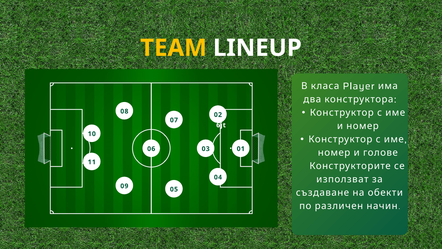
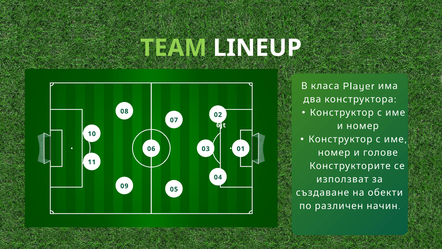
TEAM colour: yellow -> light green
